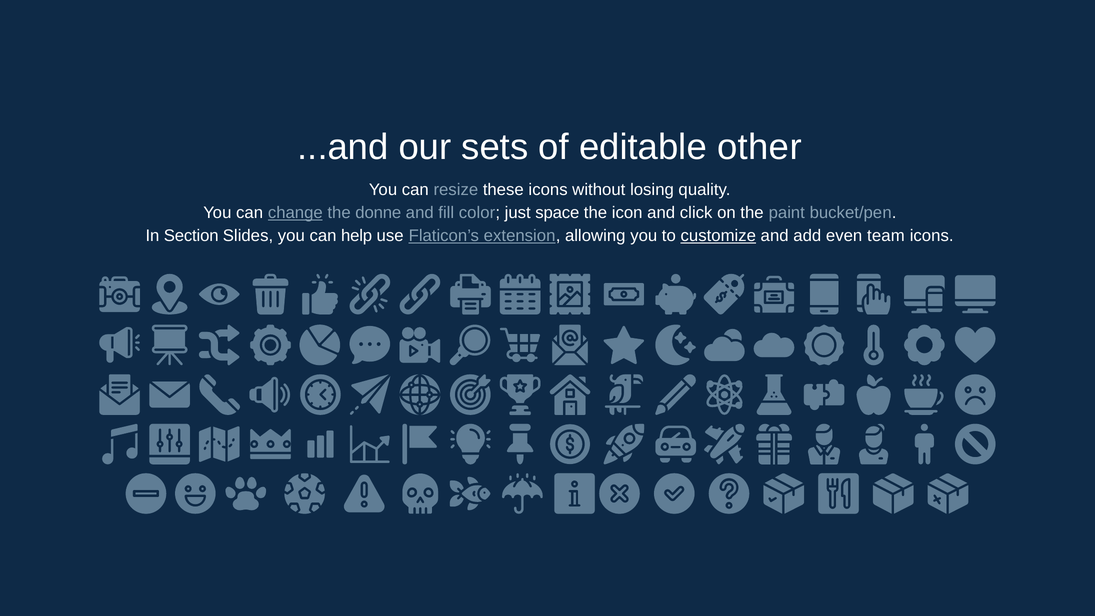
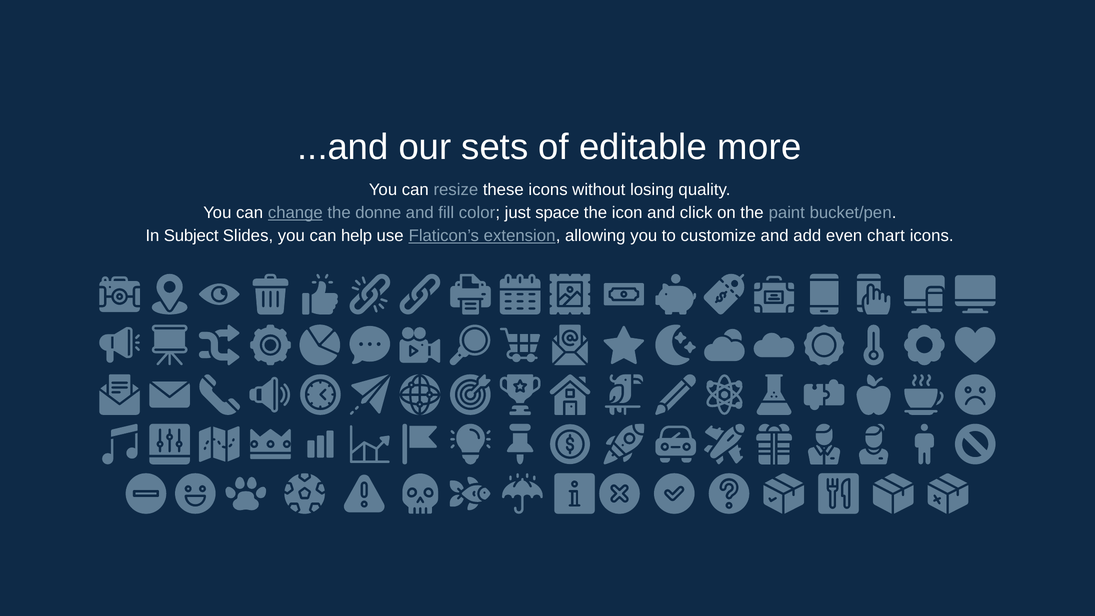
other: other -> more
Section: Section -> Subject
customize underline: present -> none
team: team -> chart
